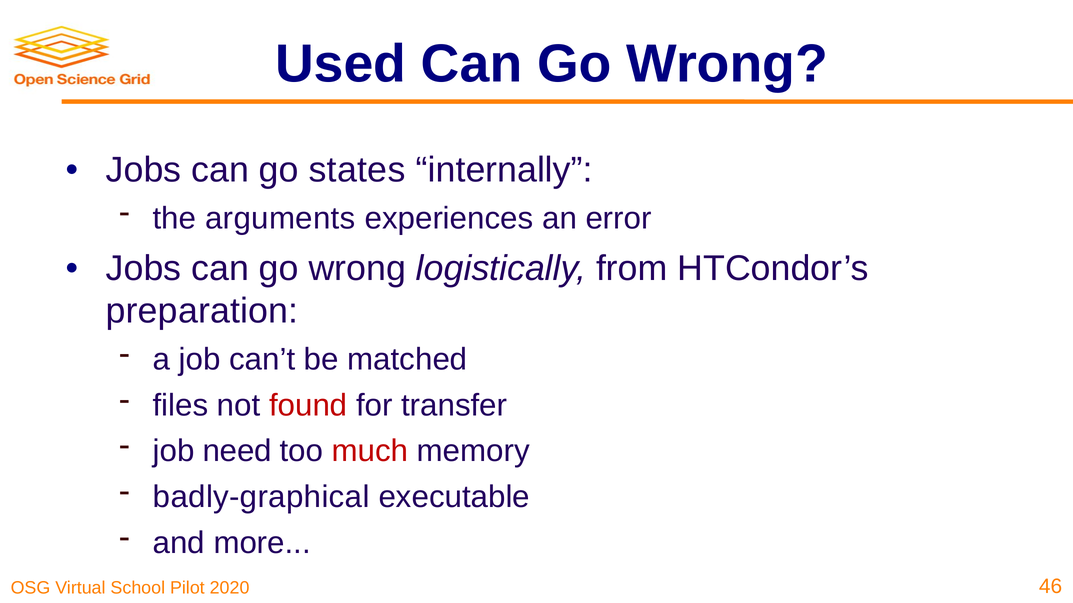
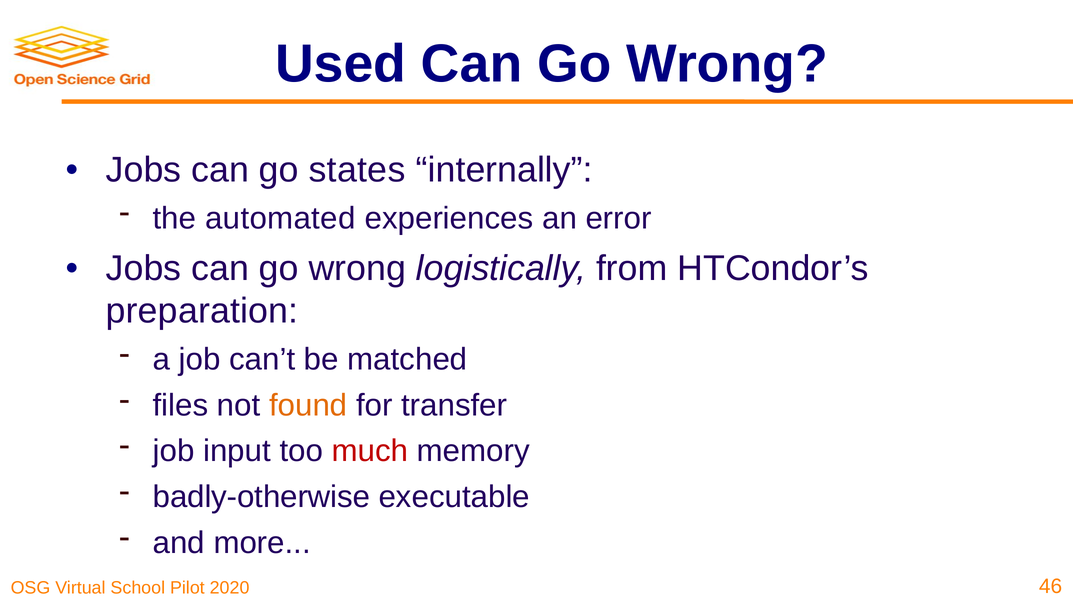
arguments: arguments -> automated
found colour: red -> orange
need: need -> input
badly-graphical: badly-graphical -> badly-otherwise
